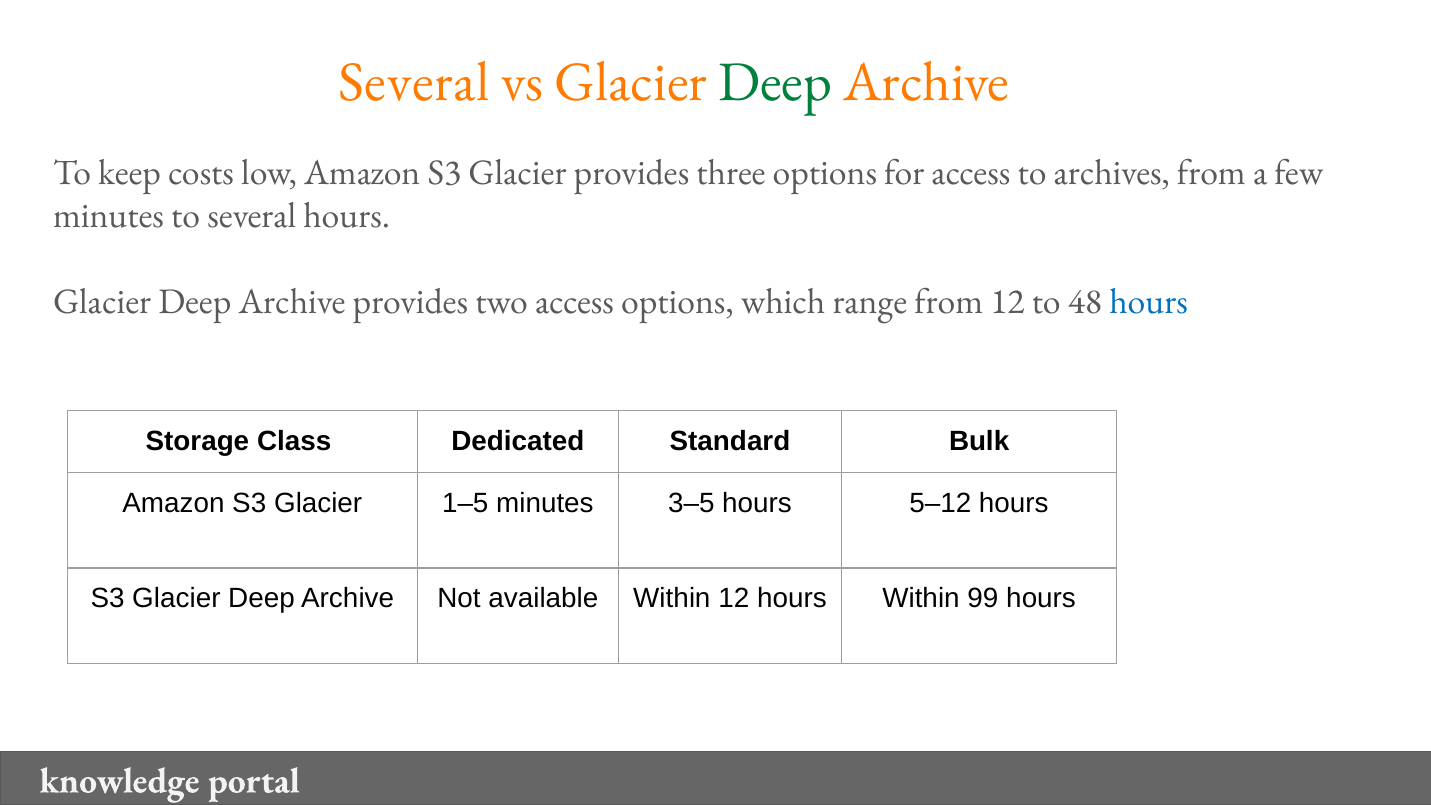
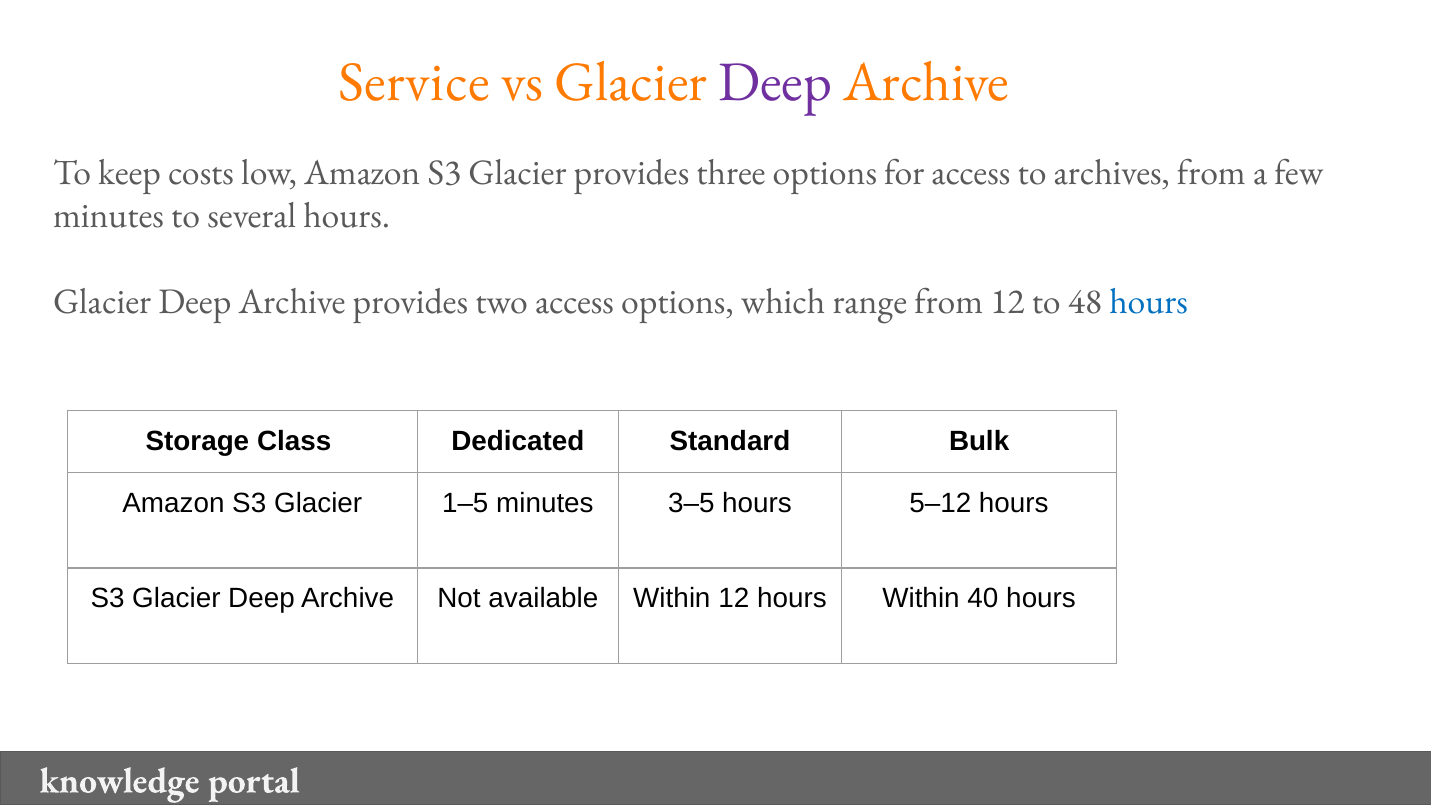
Several at (414, 82): Several -> Service
Deep at (775, 82) colour: green -> purple
99: 99 -> 40
